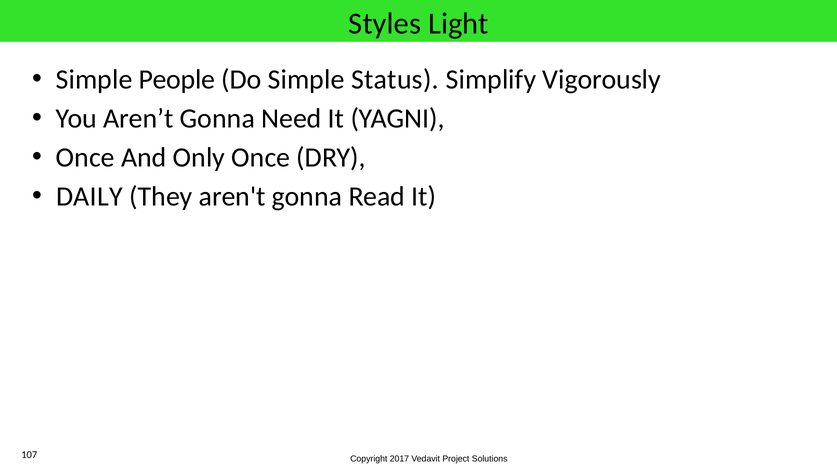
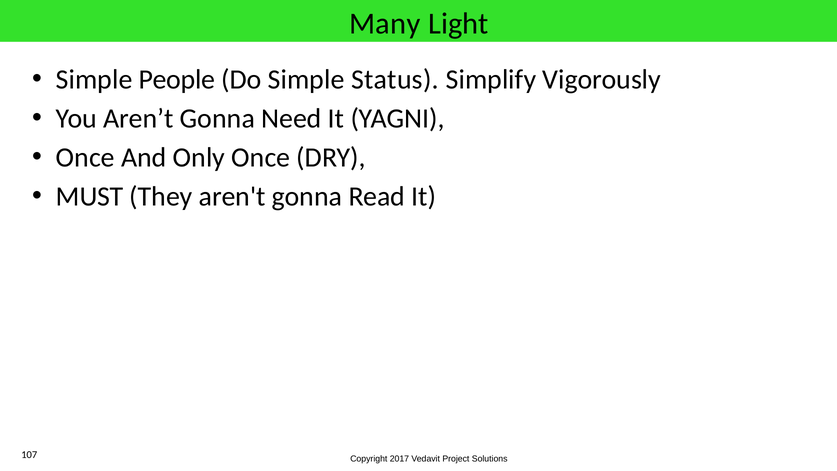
Styles: Styles -> Many
DAILY: DAILY -> MUST
